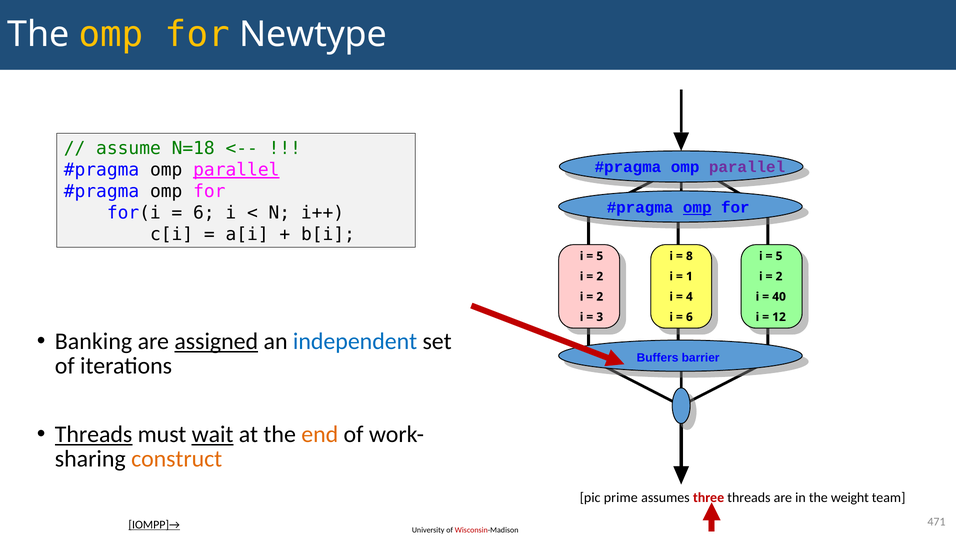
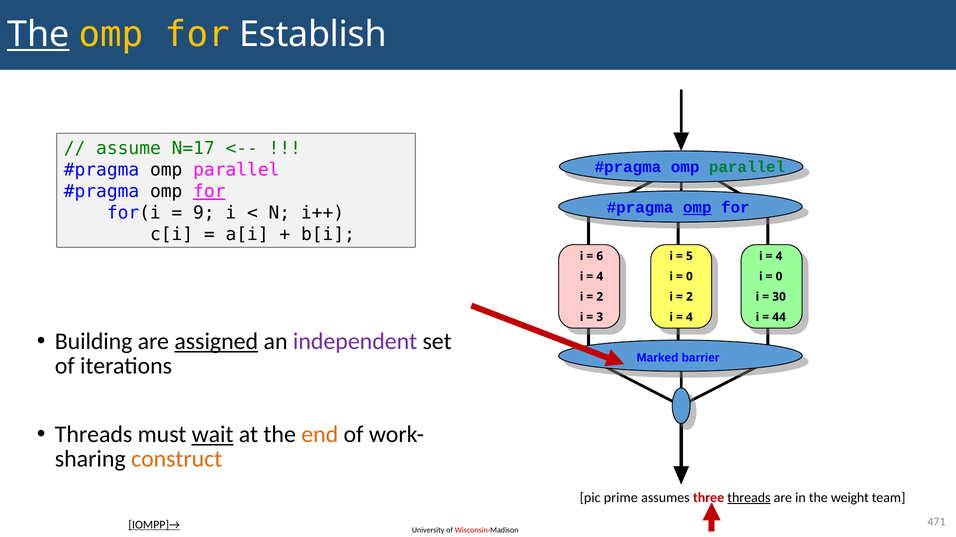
The at (38, 35) underline: none -> present
Newtype: Newtype -> Establish
N=18: N=18 -> N=17
parallel at (747, 167) colour: purple -> green
parallel at (236, 170) underline: present -> none
for at (209, 192) underline: none -> present
6 at (204, 213): 6 -> 9
5 at (600, 256): 5 -> 6
8: 8 -> 5
5 at (779, 256): 5 -> 4
2 at (600, 277): 2 -> 4
1 at (689, 277): 1 -> 0
2 at (779, 277): 2 -> 0
4 at (689, 297): 4 -> 2
40: 40 -> 30
6 at (689, 317): 6 -> 4
12: 12 -> 44
Banking: Banking -> Building
independent colour: blue -> purple
Buffers: Buffers -> Marked
Threads at (94, 435) underline: present -> none
threads at (749, 498) underline: none -> present
